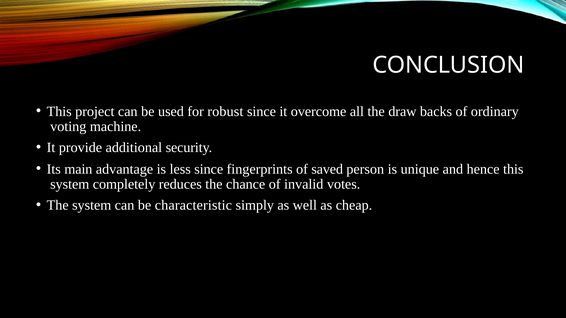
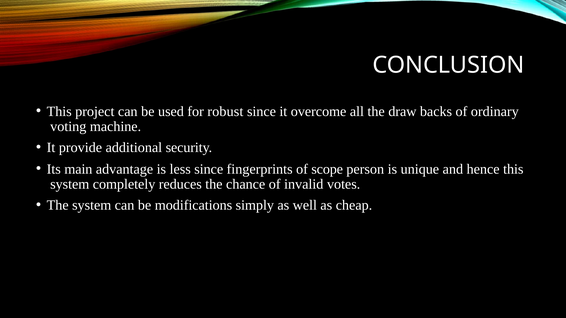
saved: saved -> scope
characteristic: characteristic -> modifications
